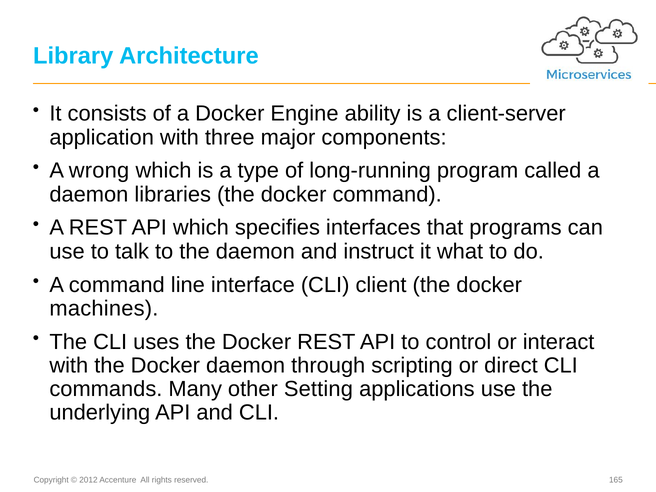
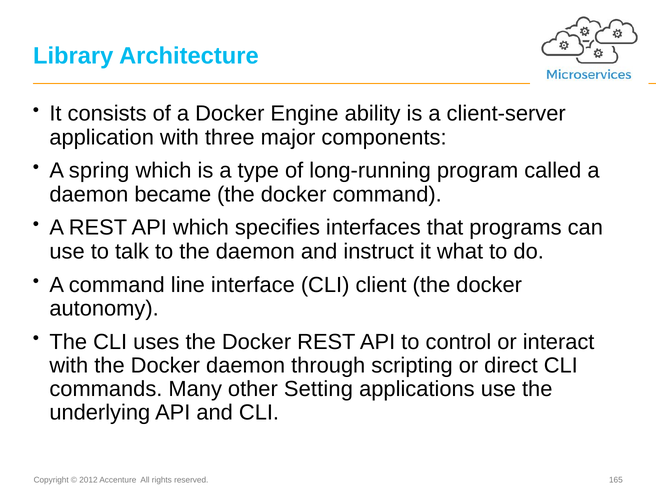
wrong: wrong -> spring
libraries: libraries -> became
machines: machines -> autonomy
